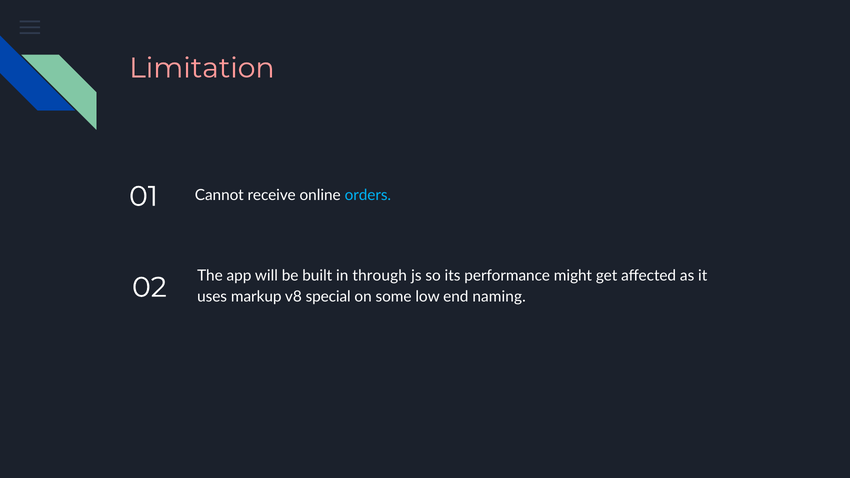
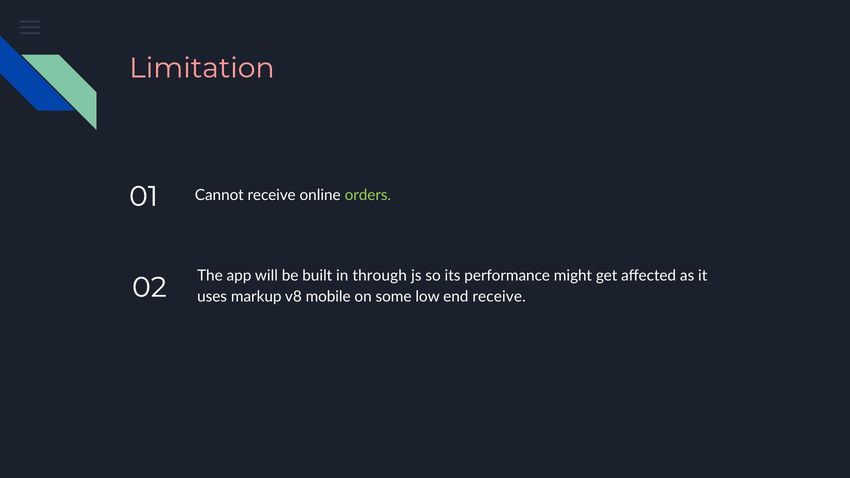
orders colour: light blue -> light green
special: special -> mobile
end naming: naming -> receive
